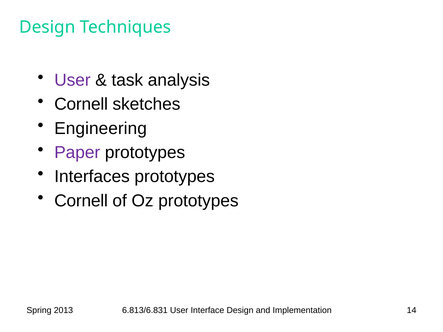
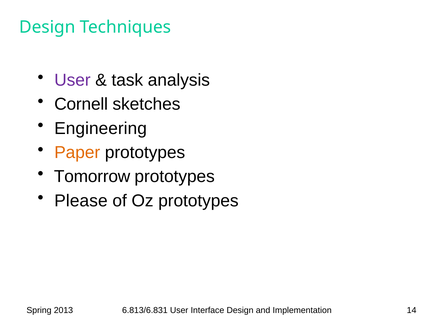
Paper colour: purple -> orange
Interfaces: Interfaces -> Tomorrow
Cornell at (81, 201): Cornell -> Please
